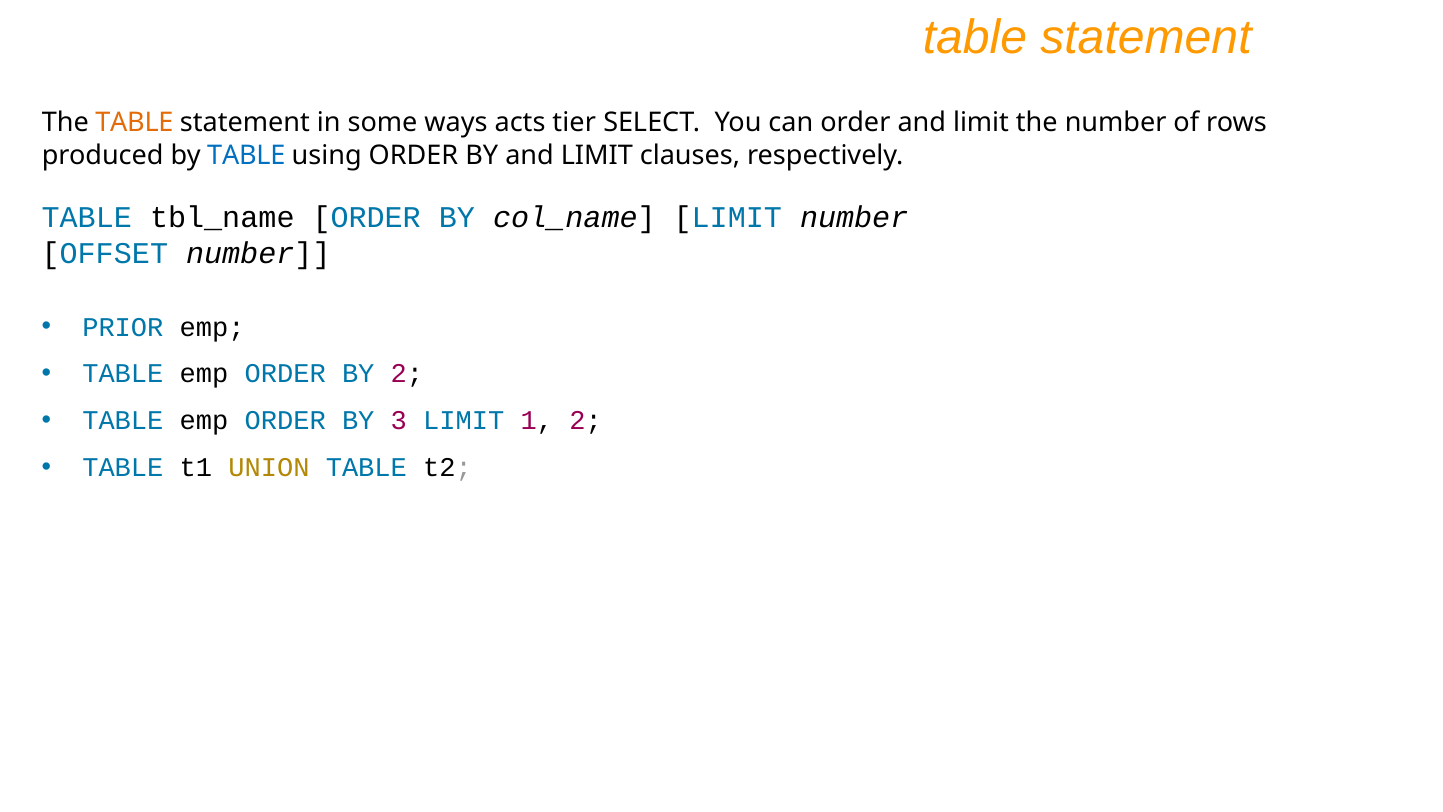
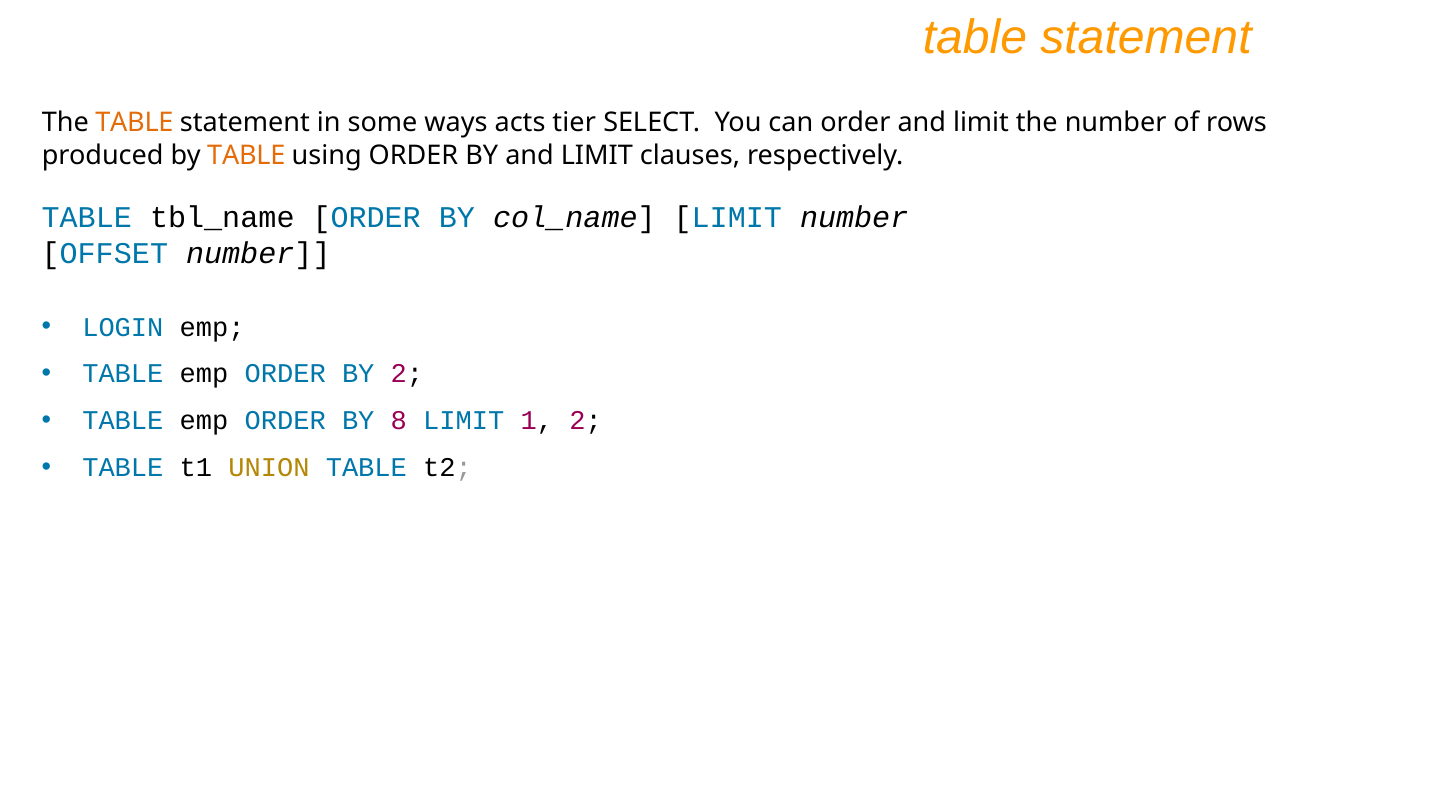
TABLE at (246, 155) colour: blue -> orange
PRIOR: PRIOR -> LOGIN
3: 3 -> 8
